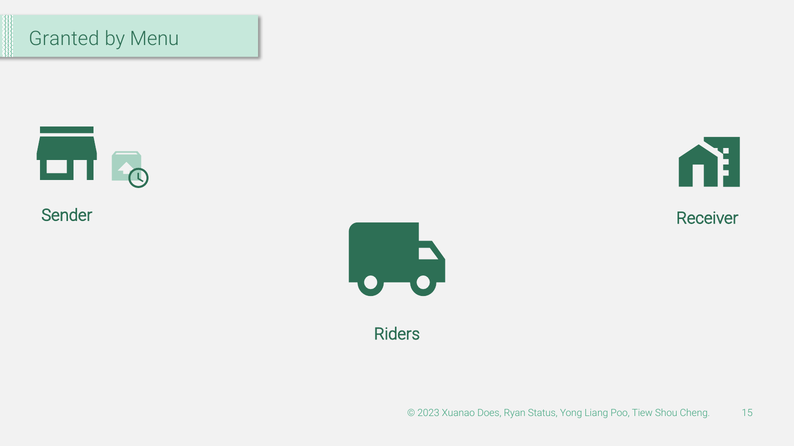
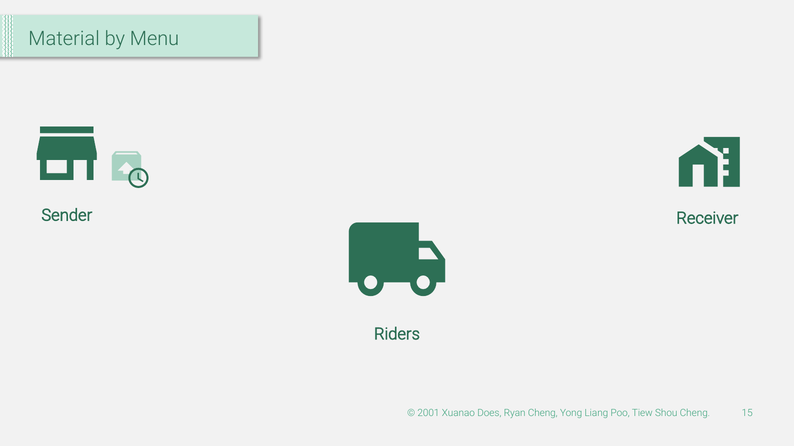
Granted: Granted -> Material
2023: 2023 -> 2001
Ryan Status: Status -> Cheng
